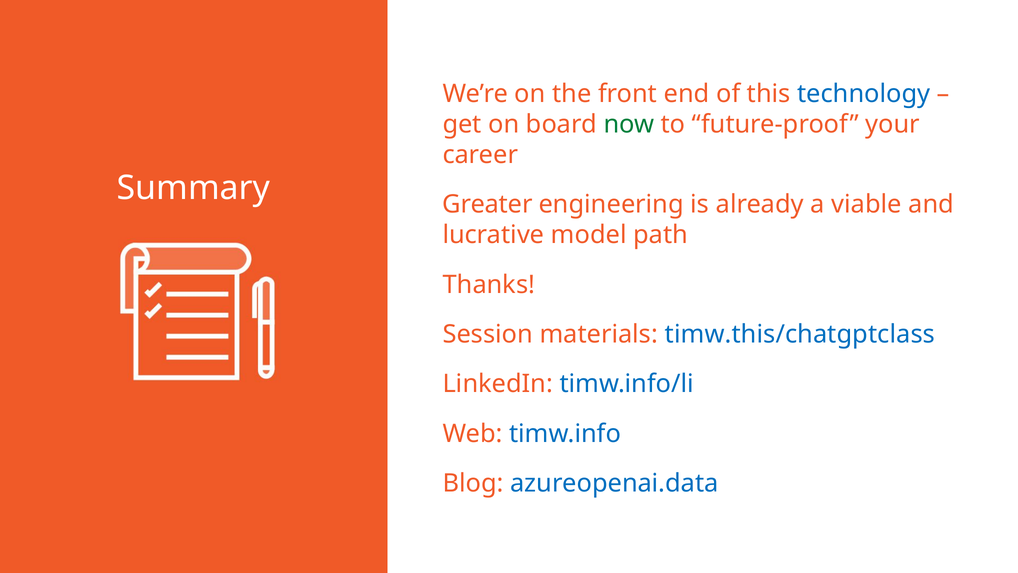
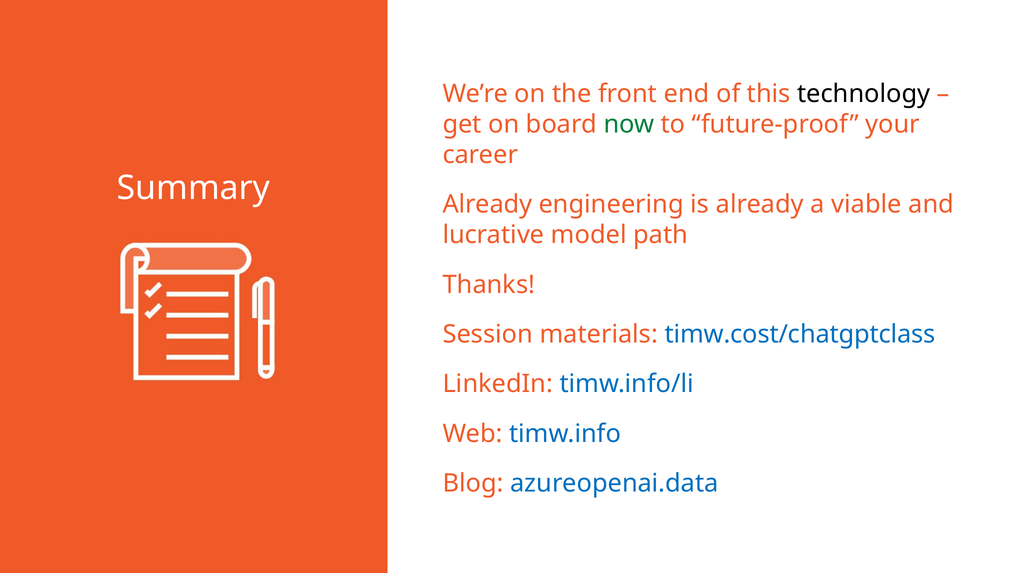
technology colour: blue -> black
Greater at (487, 204): Greater -> Already
timw.this/chatgptclass: timw.this/chatgptclass -> timw.cost/chatgptclass
